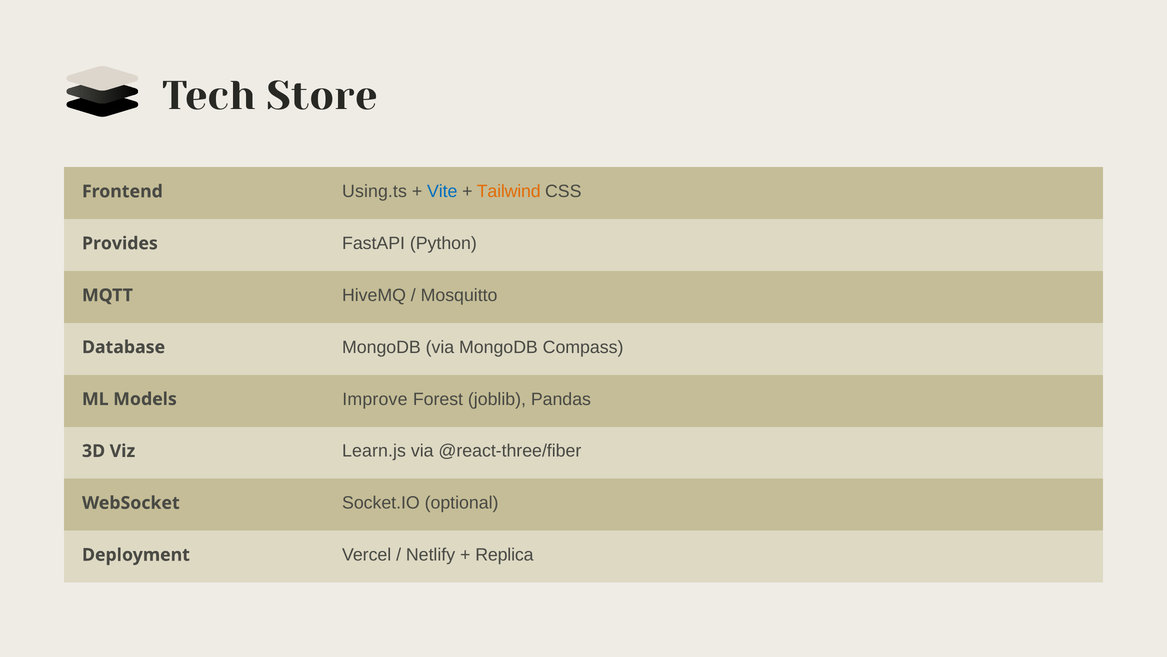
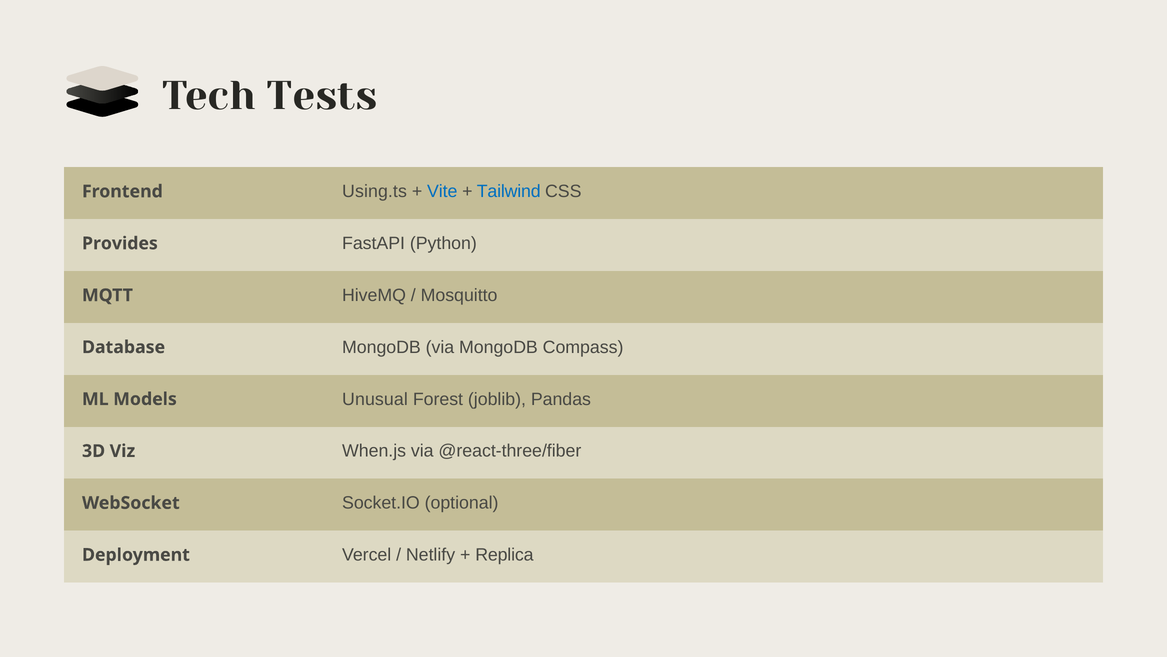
Store: Store -> Tests
Tailwind colour: orange -> blue
Improve: Improve -> Unusual
Learn.js: Learn.js -> When.js
